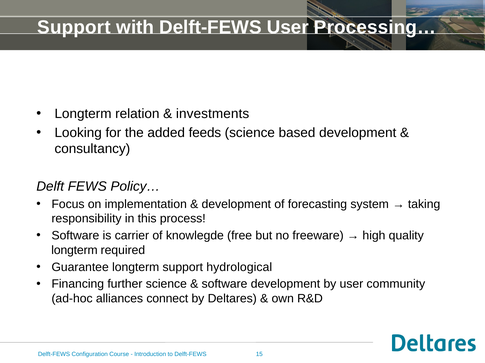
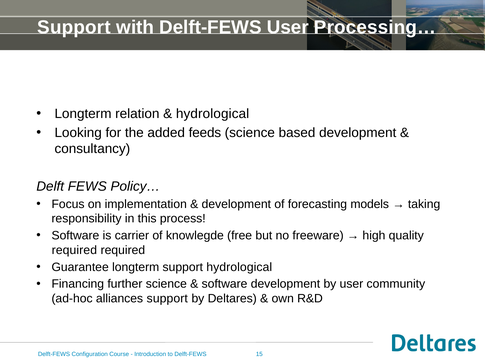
investments at (213, 114): investments -> hydrological
system: system -> models
longterm at (74, 251): longterm -> required
alliances connect: connect -> support
